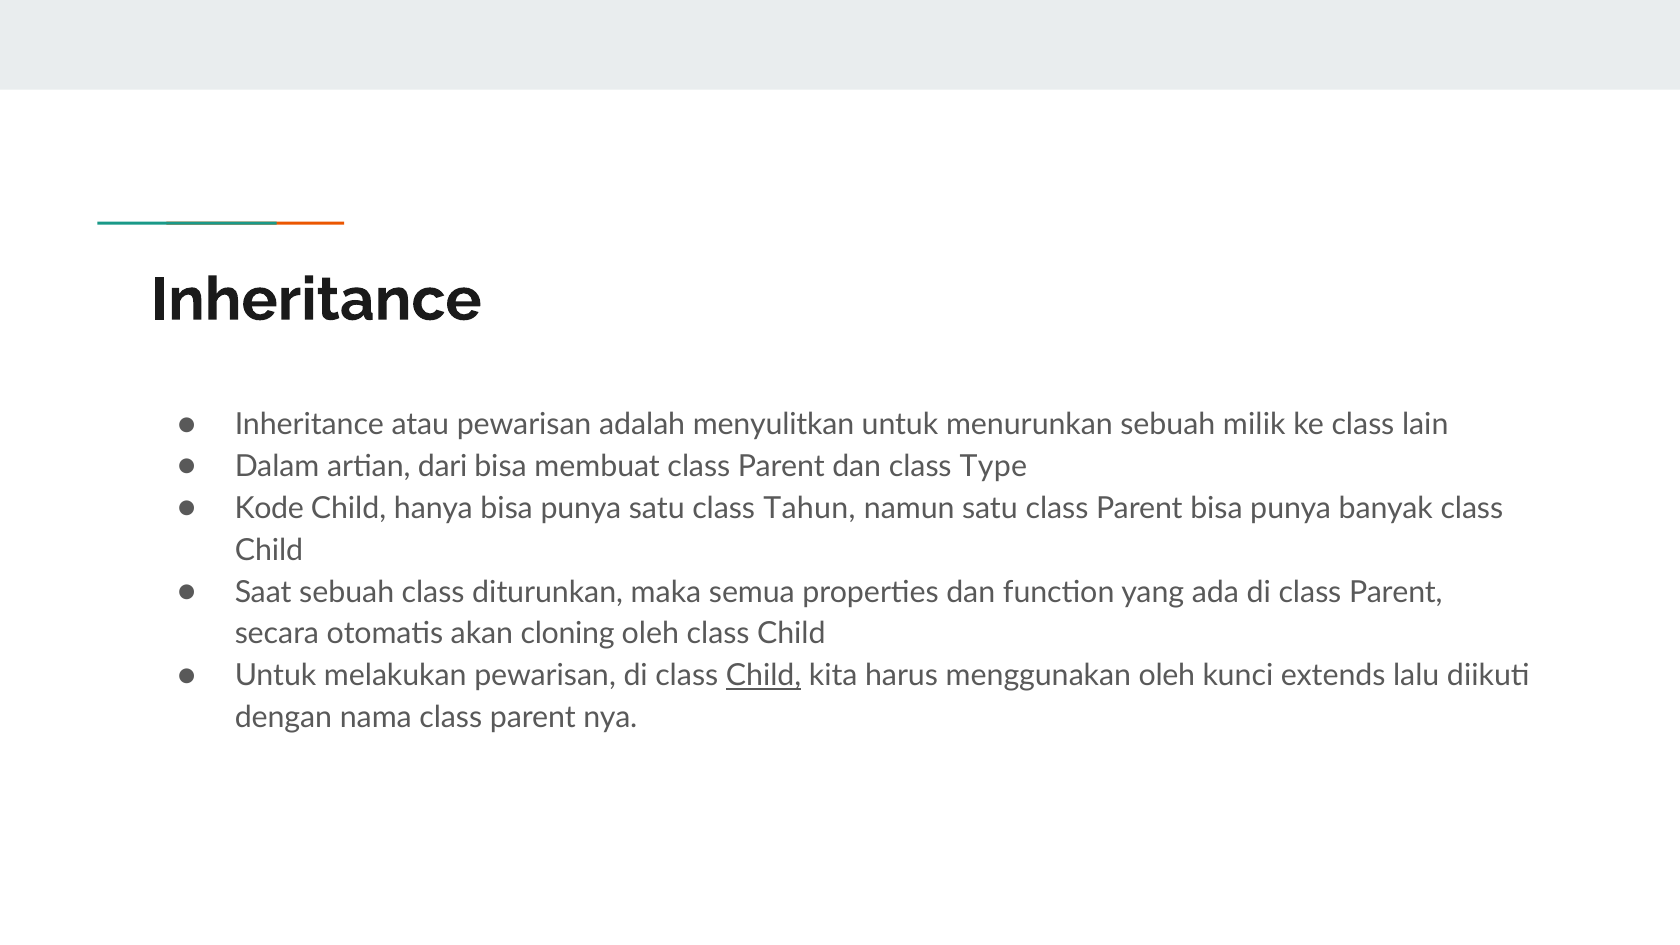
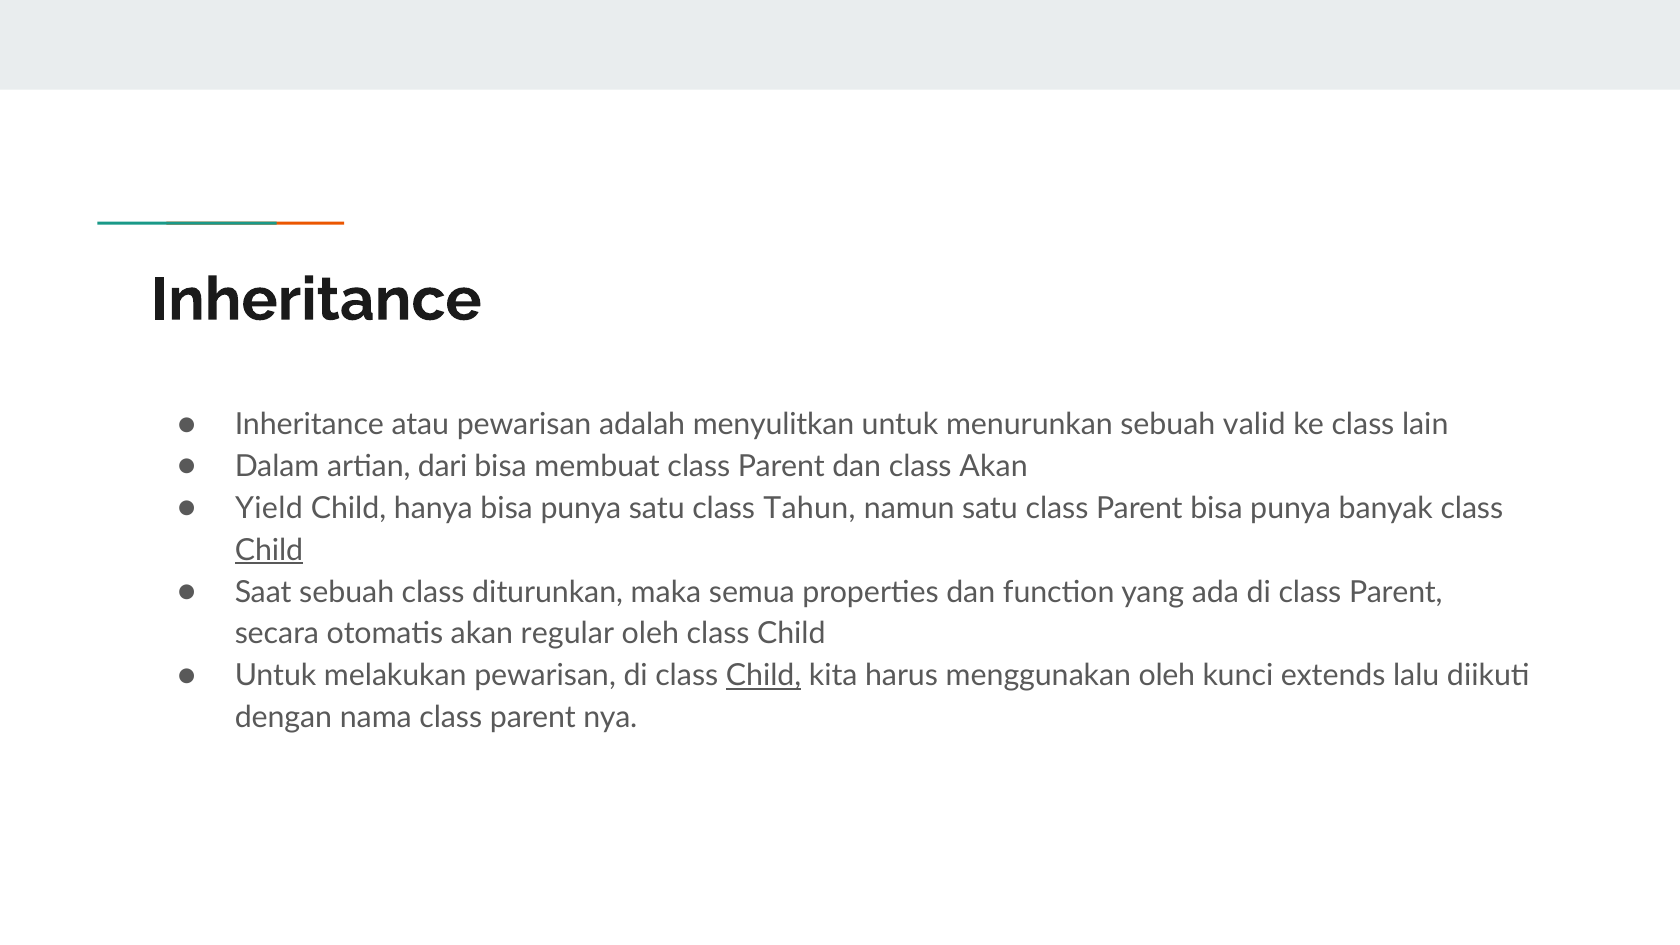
milik: milik -> valid
class Type: Type -> Akan
Kode: Kode -> Yield
Child at (269, 550) underline: none -> present
cloning: cloning -> regular
